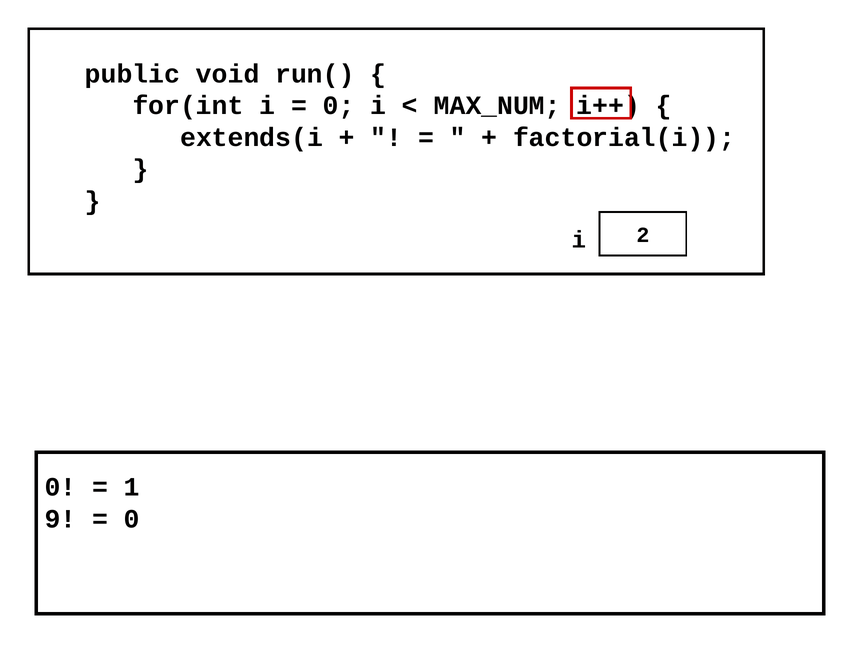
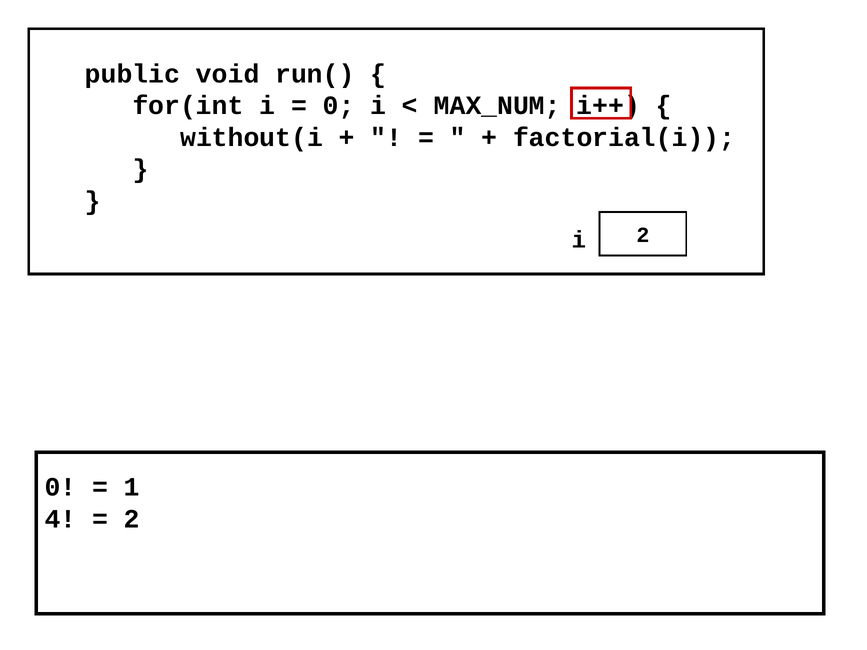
extends(i: extends(i -> without(i
9: 9 -> 4
0 at (132, 519): 0 -> 2
